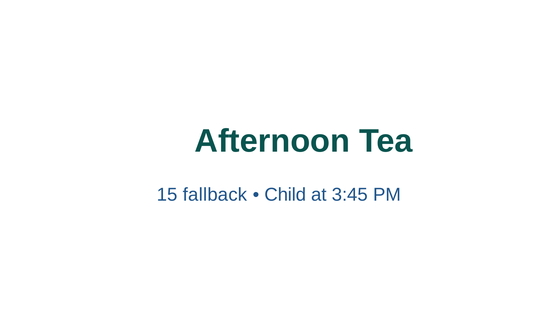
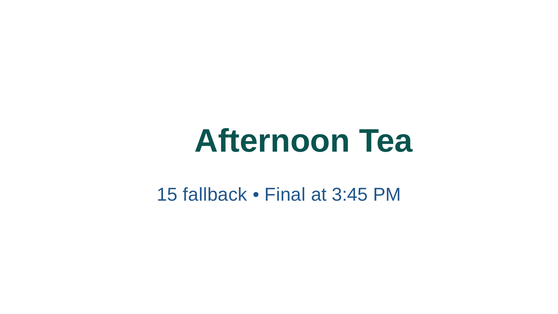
Child: Child -> Final
